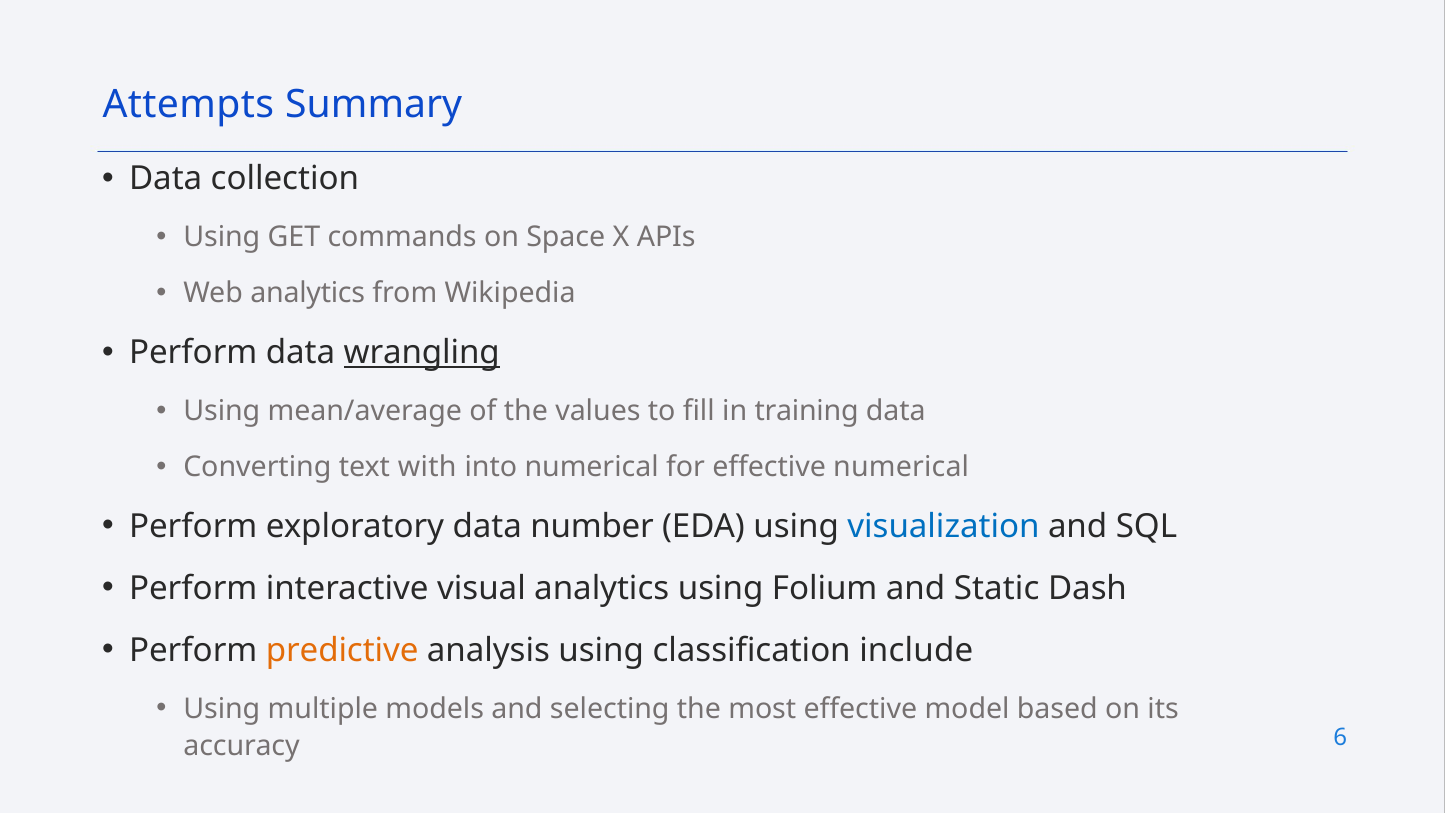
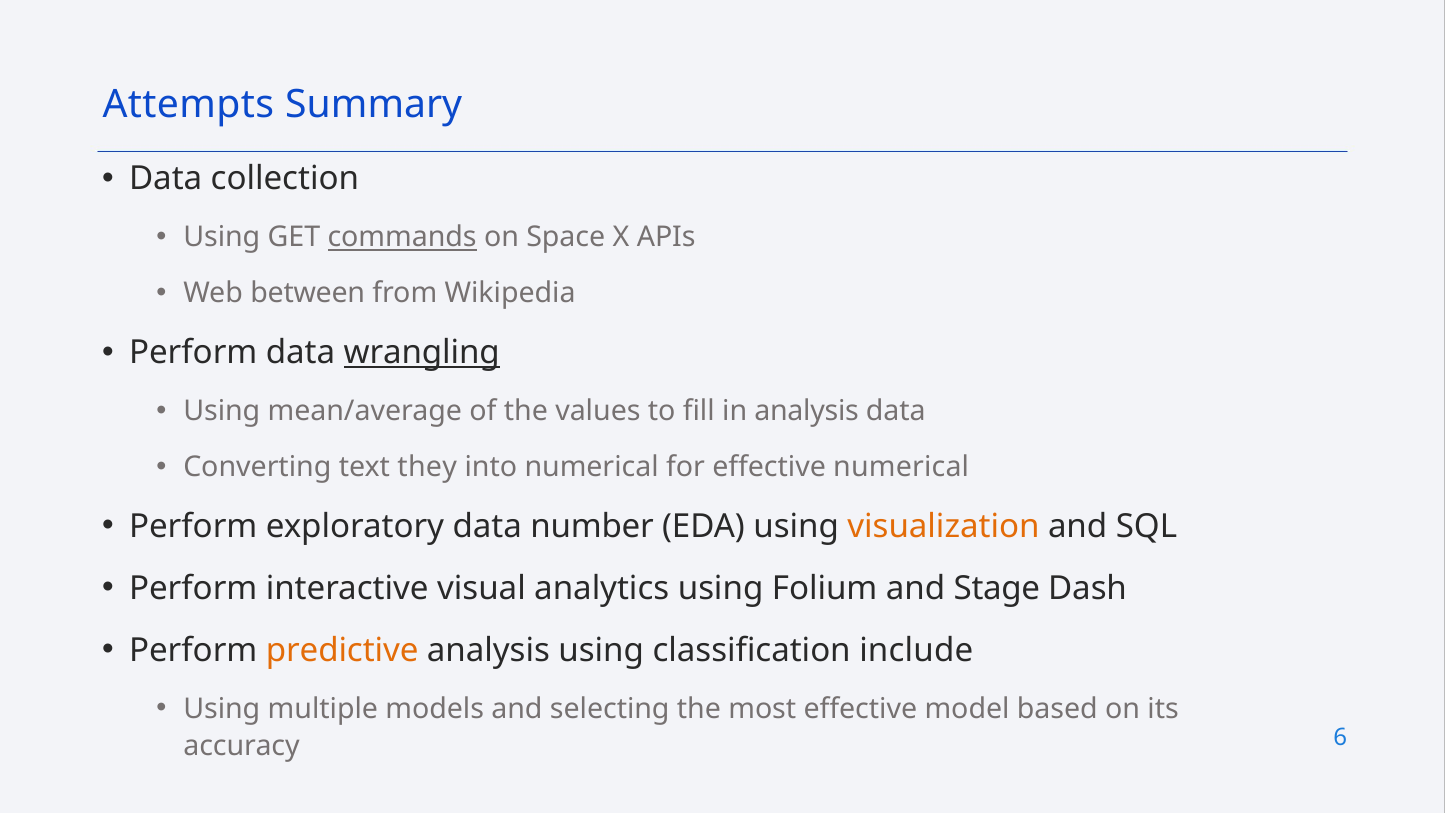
commands underline: none -> present
Web analytics: analytics -> between
in training: training -> analysis
with: with -> they
visualization colour: blue -> orange
Static: Static -> Stage
